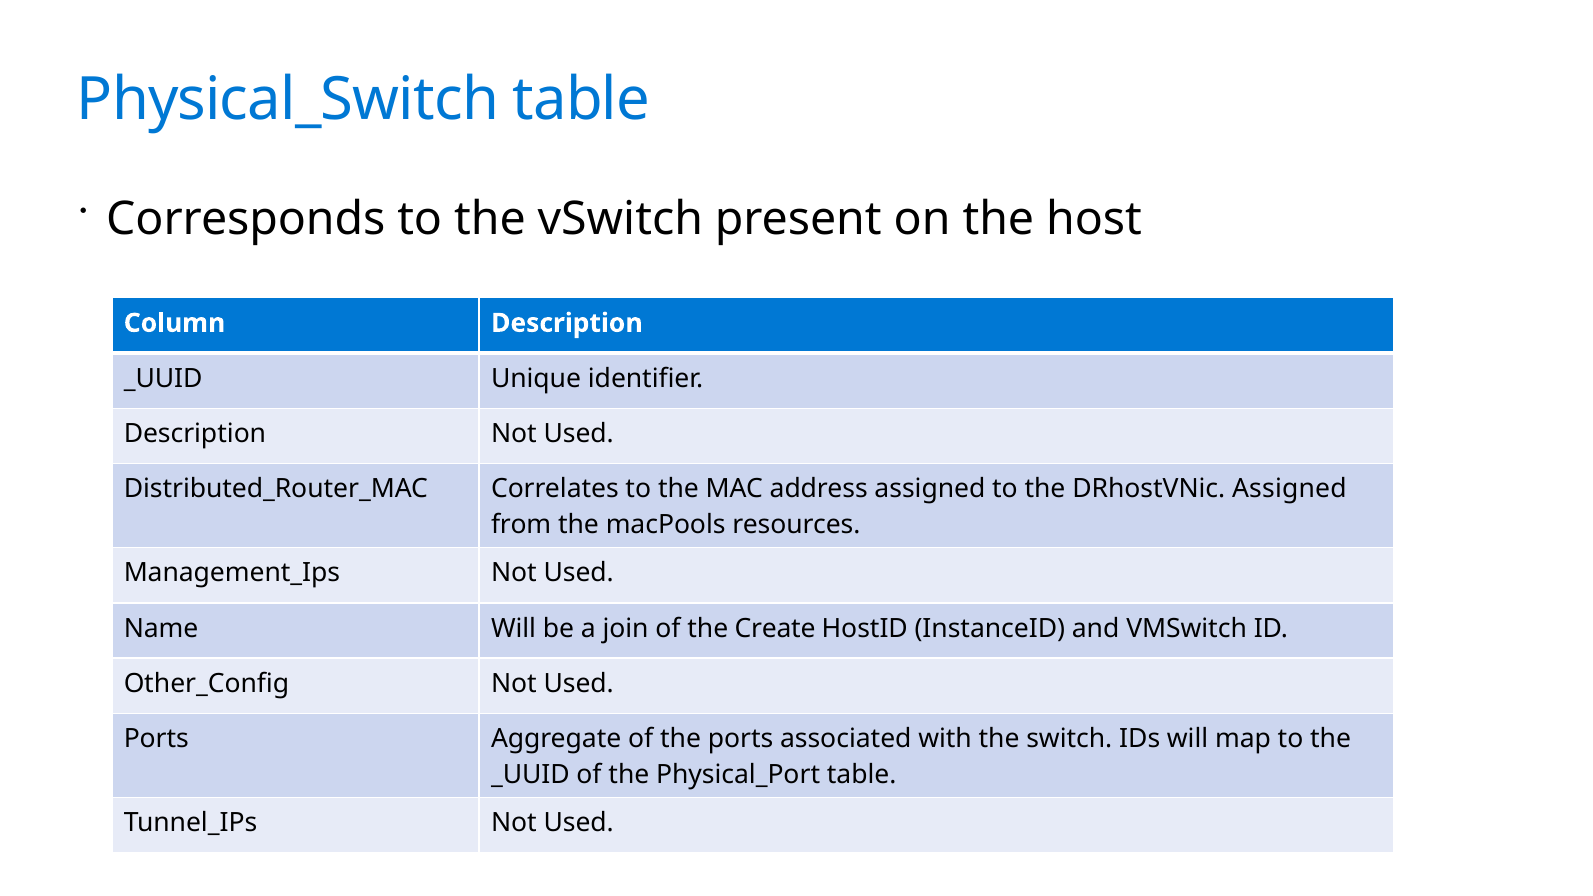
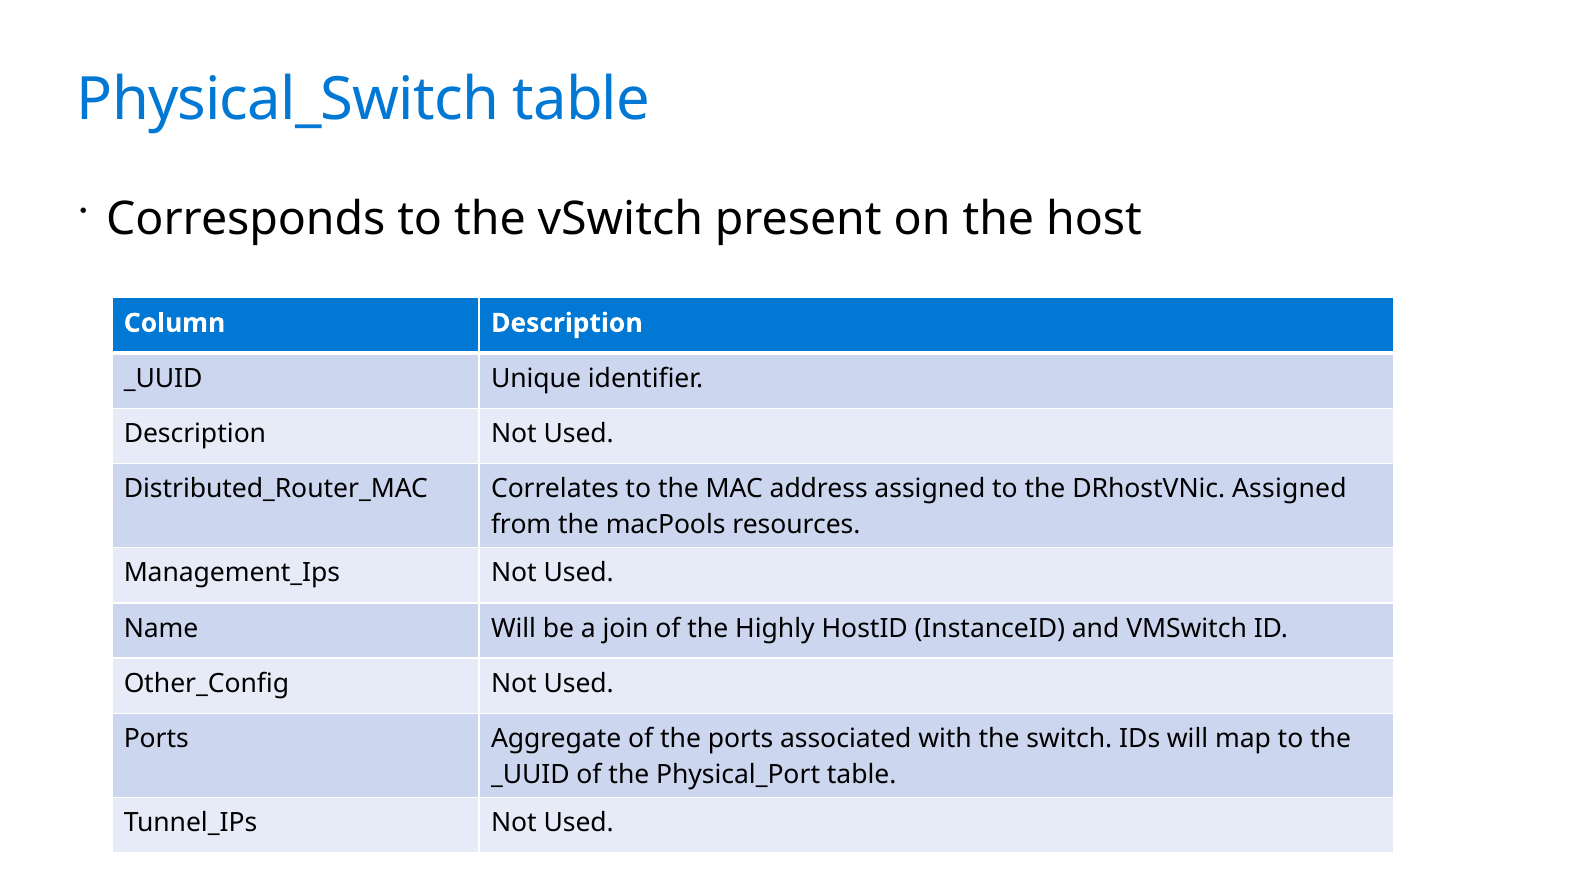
Create: Create -> Highly
